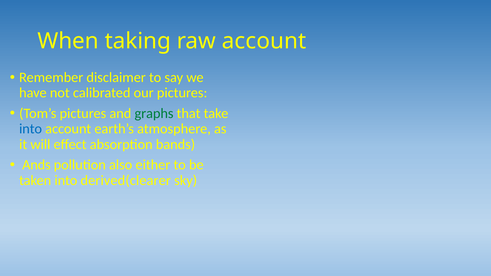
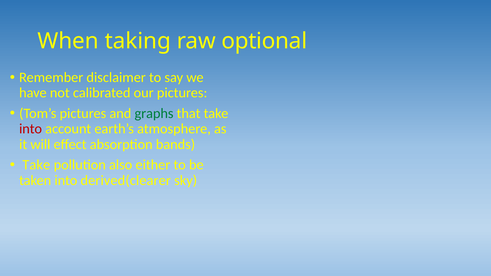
raw account: account -> optional
into at (31, 129) colour: blue -> red
Ands at (36, 165): Ands -> Take
